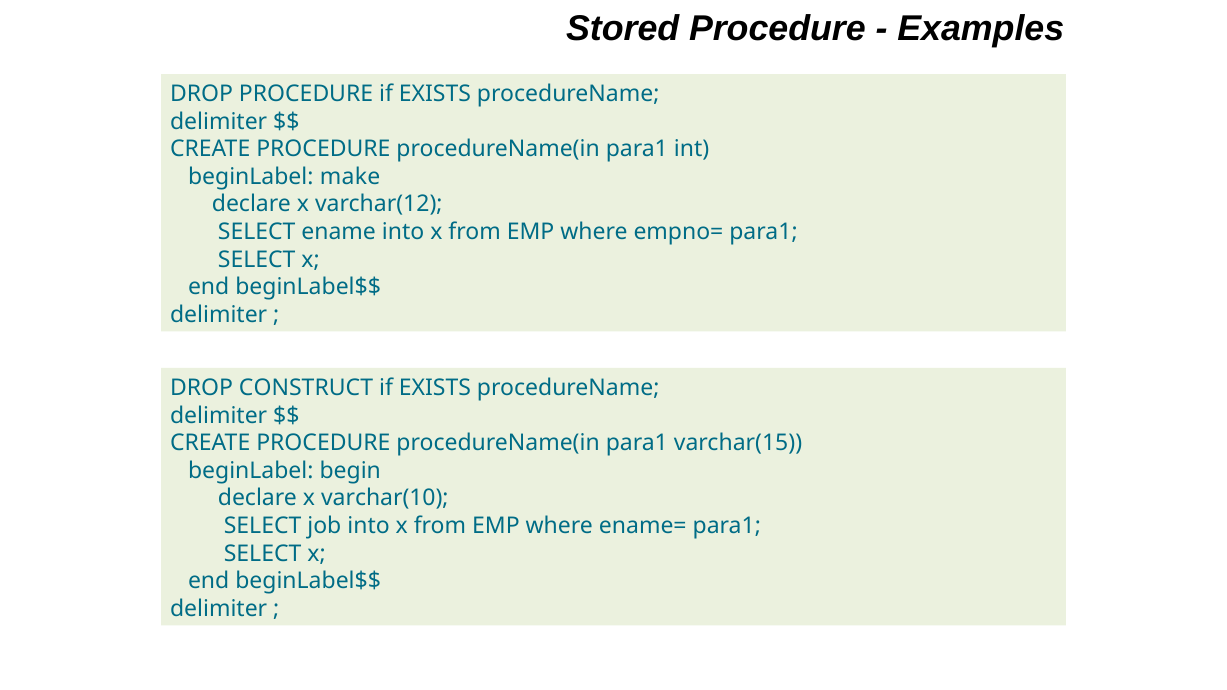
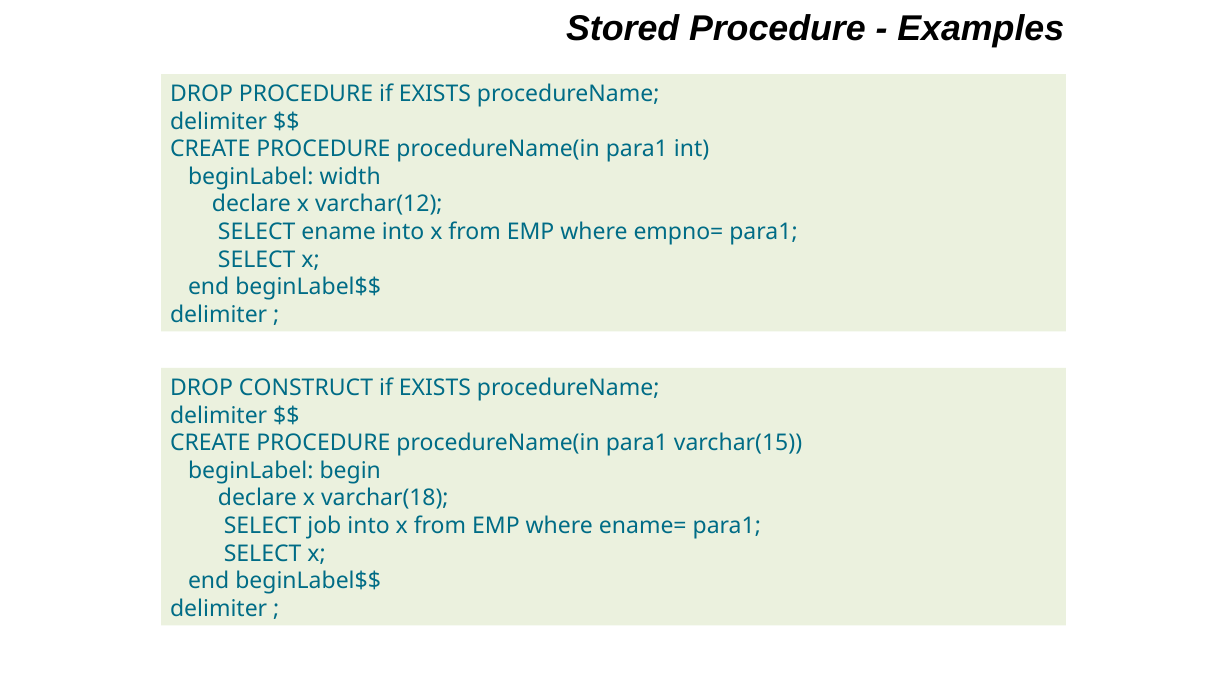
make: make -> width
varchar(10: varchar(10 -> varchar(18
